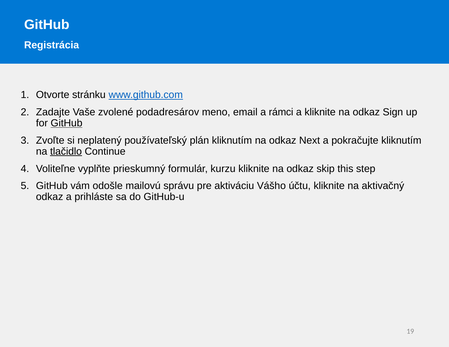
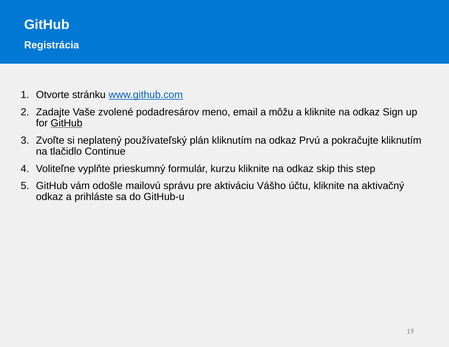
rámci: rámci -> môžu
Next: Next -> Prvú
tlačidlo underline: present -> none
